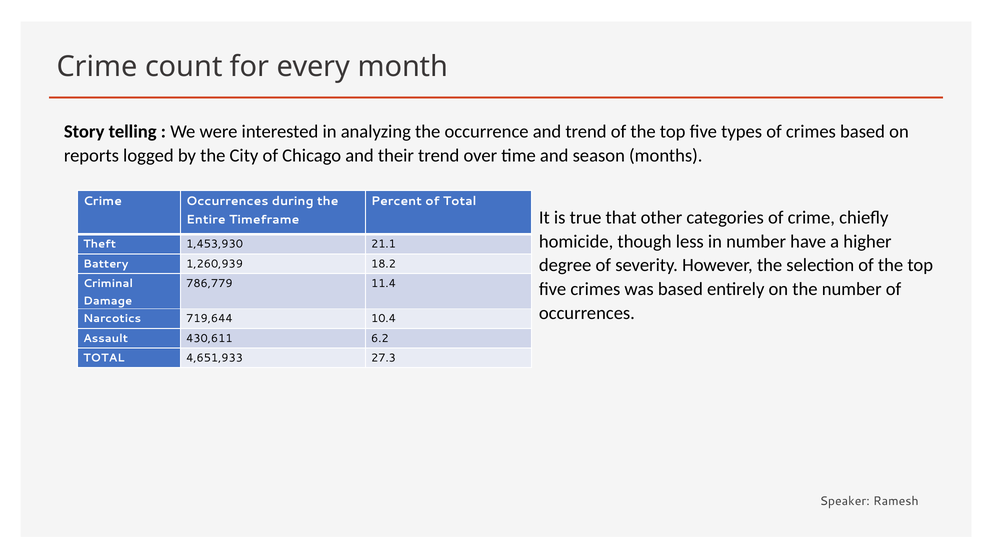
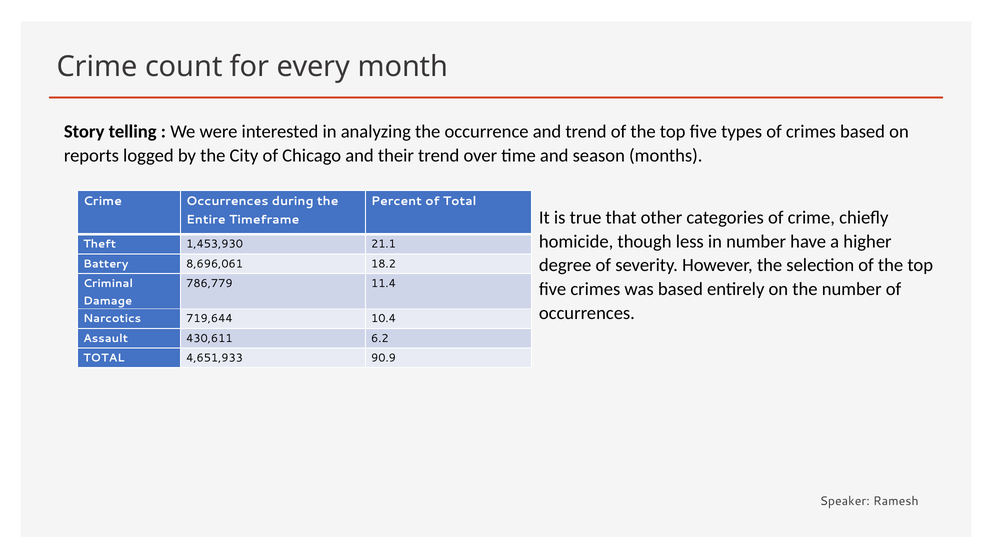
1,260,939: 1,260,939 -> 8,696,061
27.3: 27.3 -> 90.9
